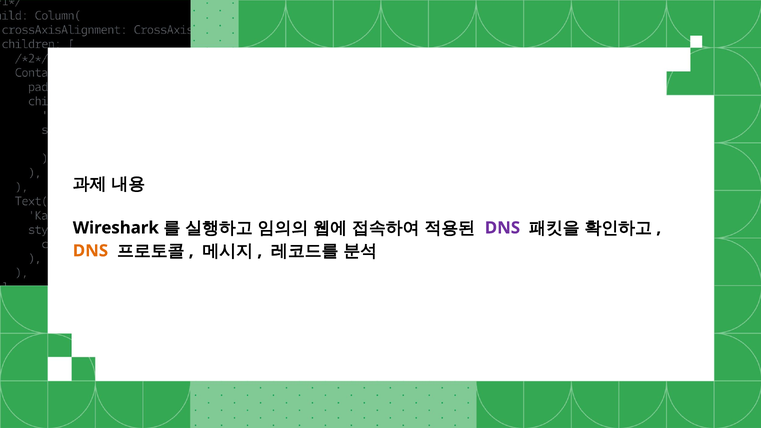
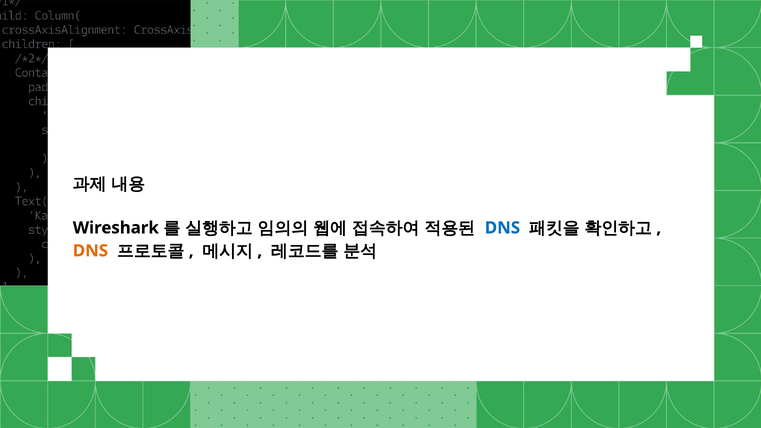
DNS at (502, 228) colour: purple -> blue
